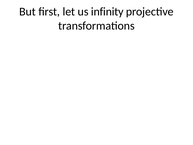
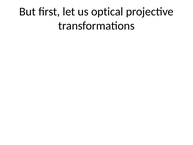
infinity: infinity -> optical
